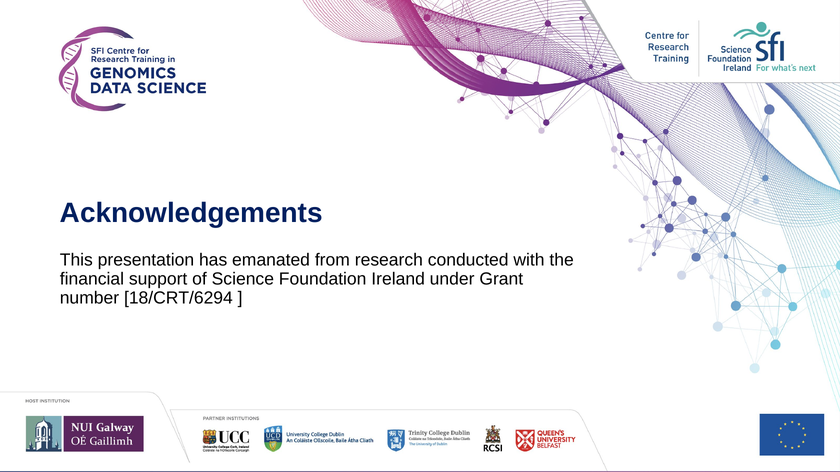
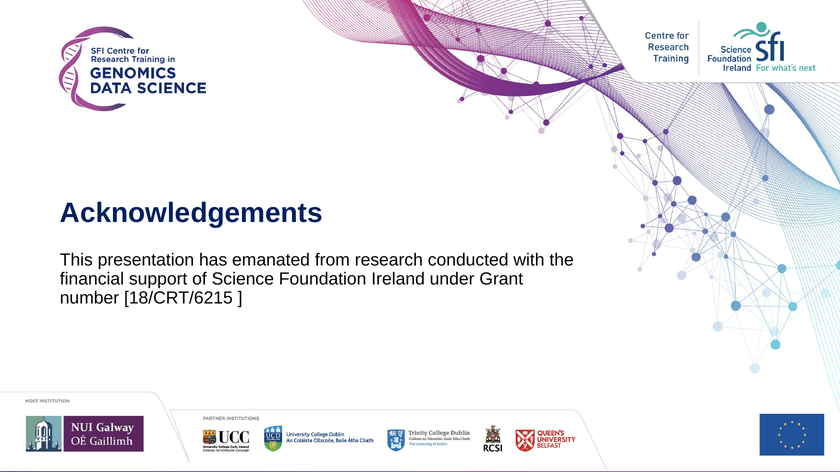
18/CRT/6294: 18/CRT/6294 -> 18/CRT/6215
